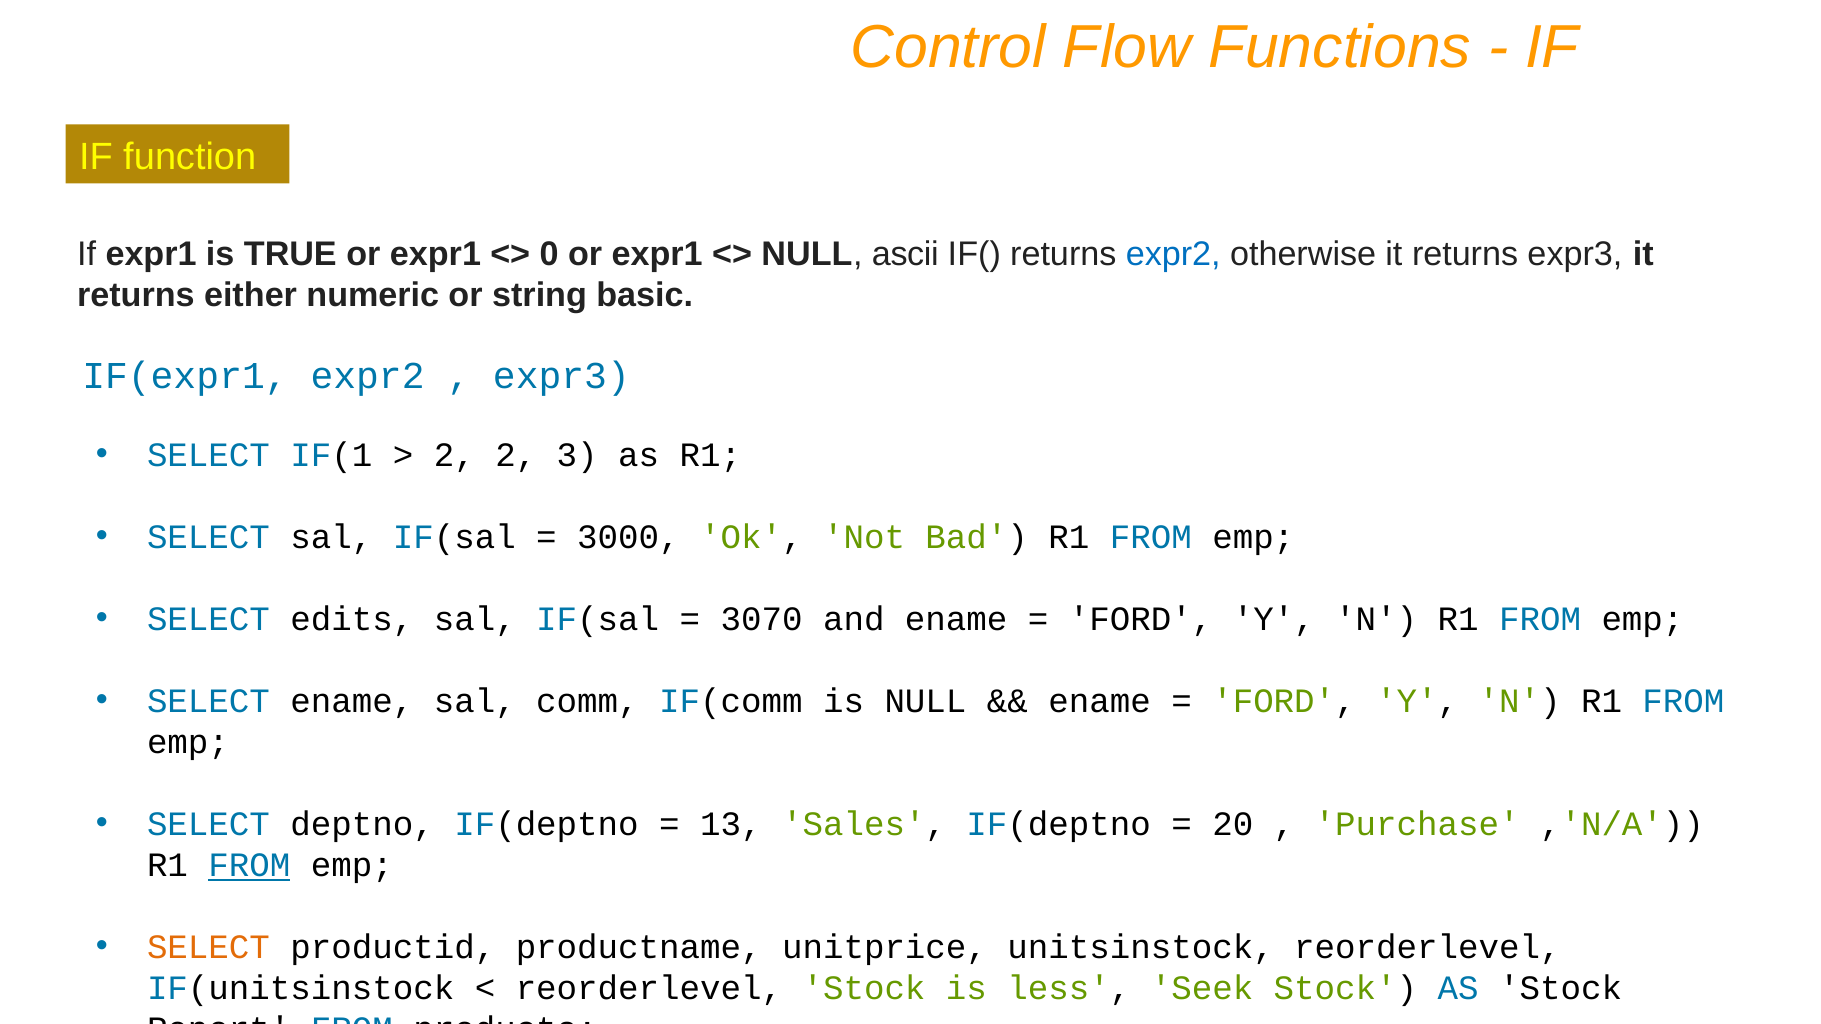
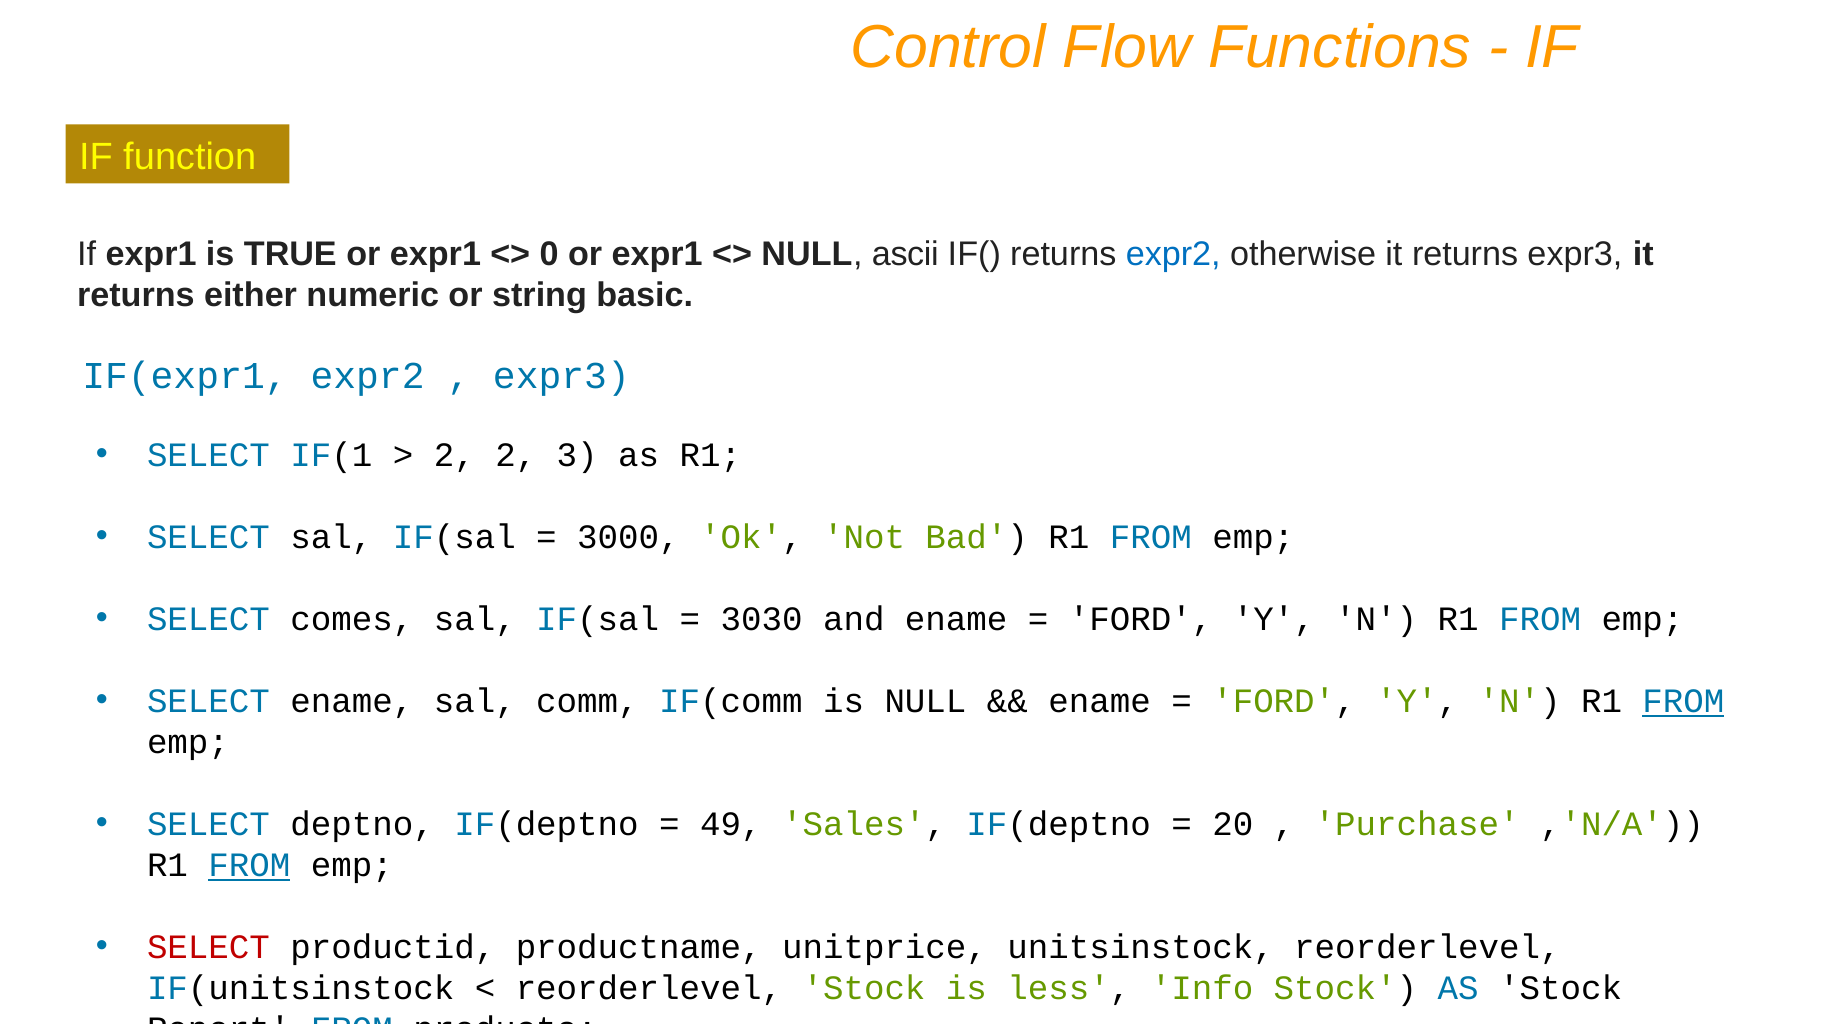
edits: edits -> comes
3070: 3070 -> 3030
FROM at (1683, 701) underline: none -> present
13: 13 -> 49
SELECT at (208, 947) colour: orange -> red
Seek: Seek -> Info
